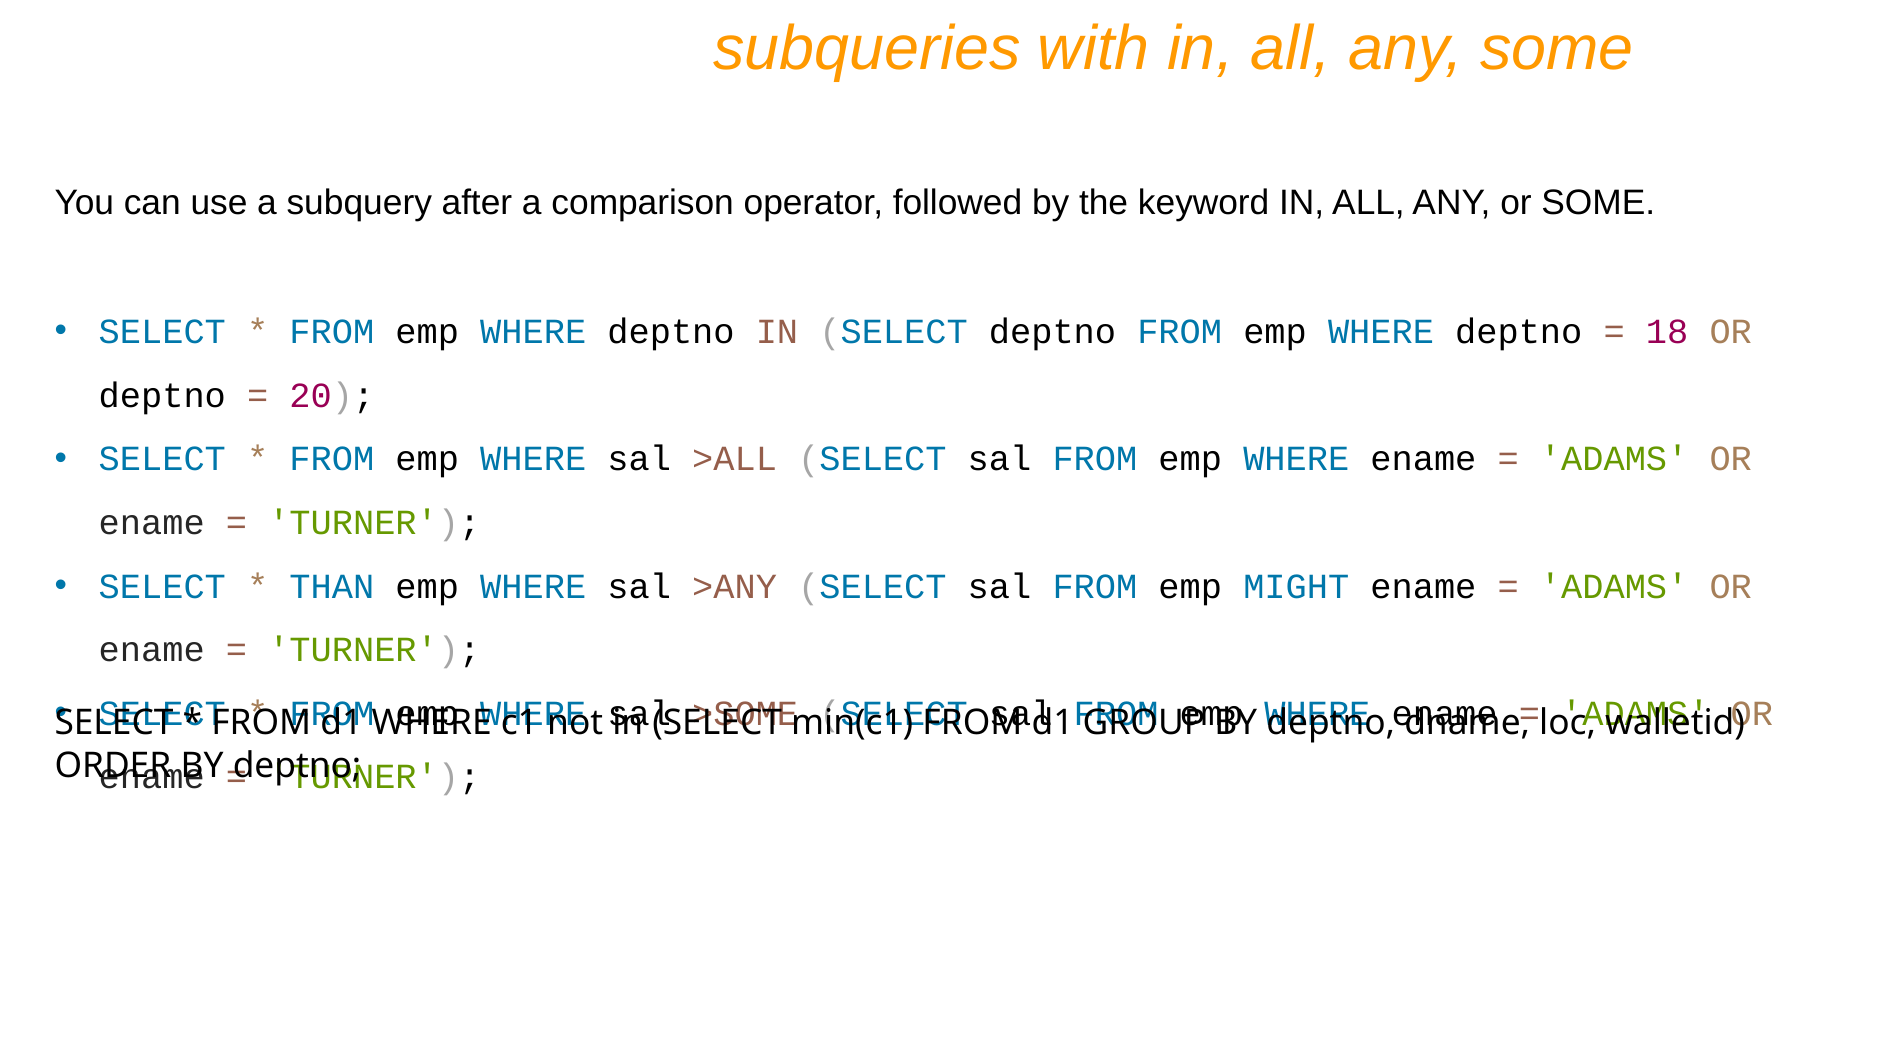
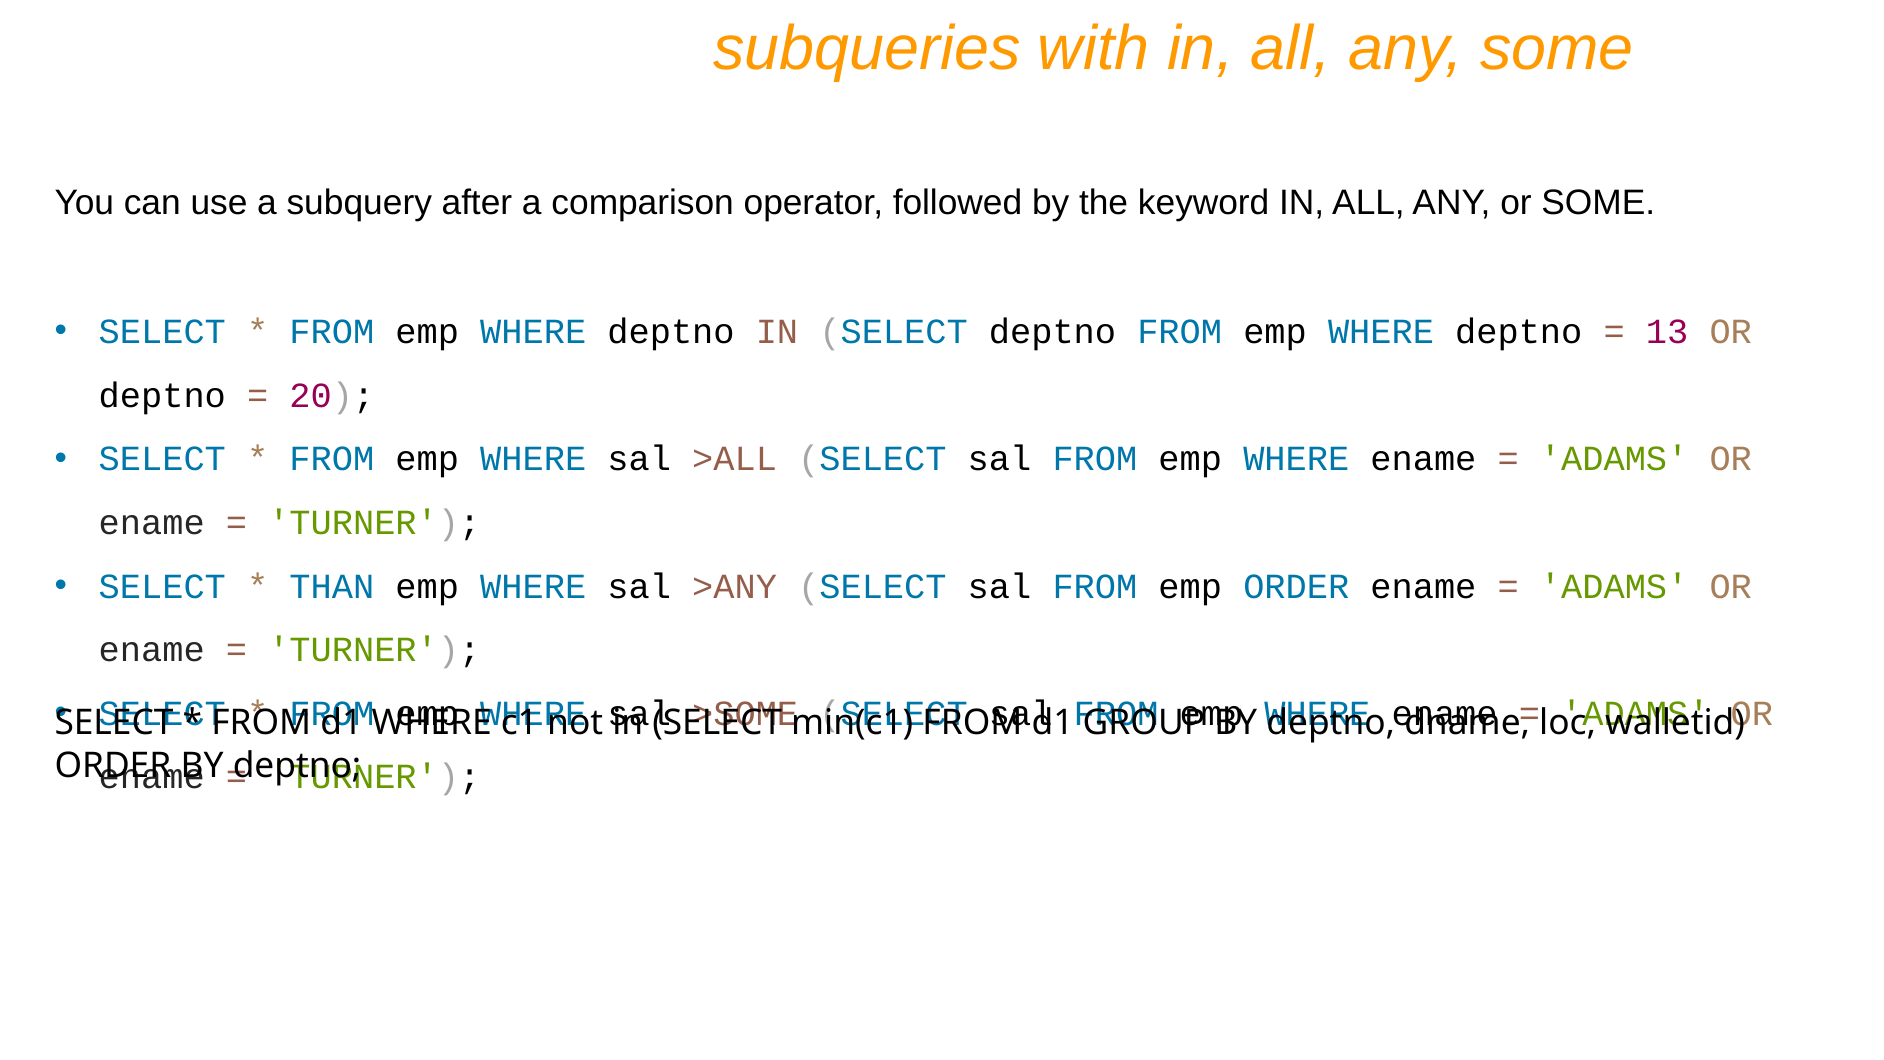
18: 18 -> 13
emp MIGHT: MIGHT -> ORDER
